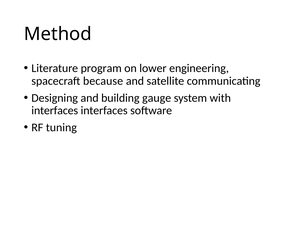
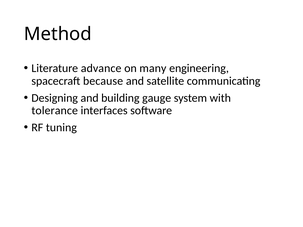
program: program -> advance
lower: lower -> many
interfaces at (55, 111): interfaces -> tolerance
